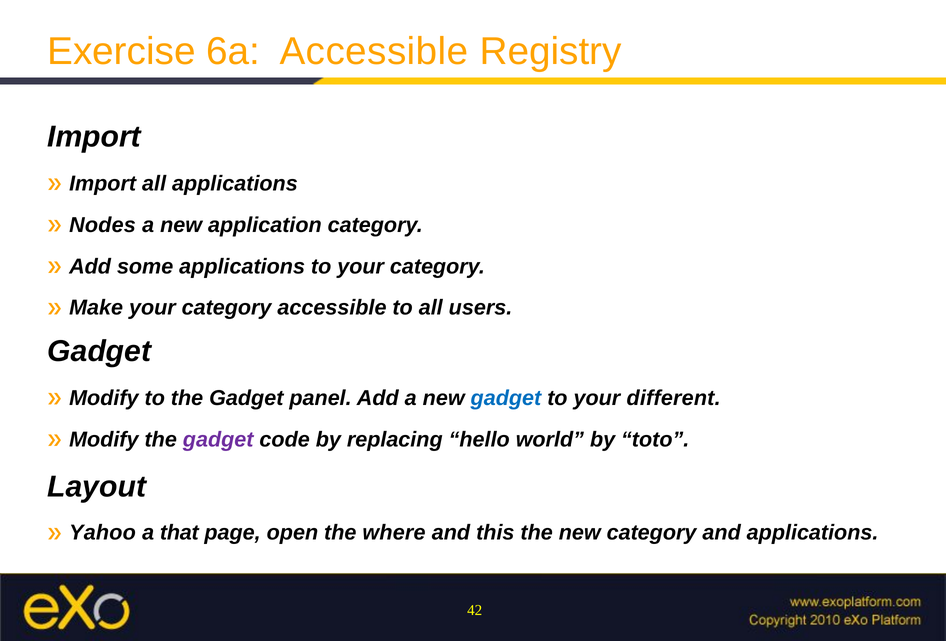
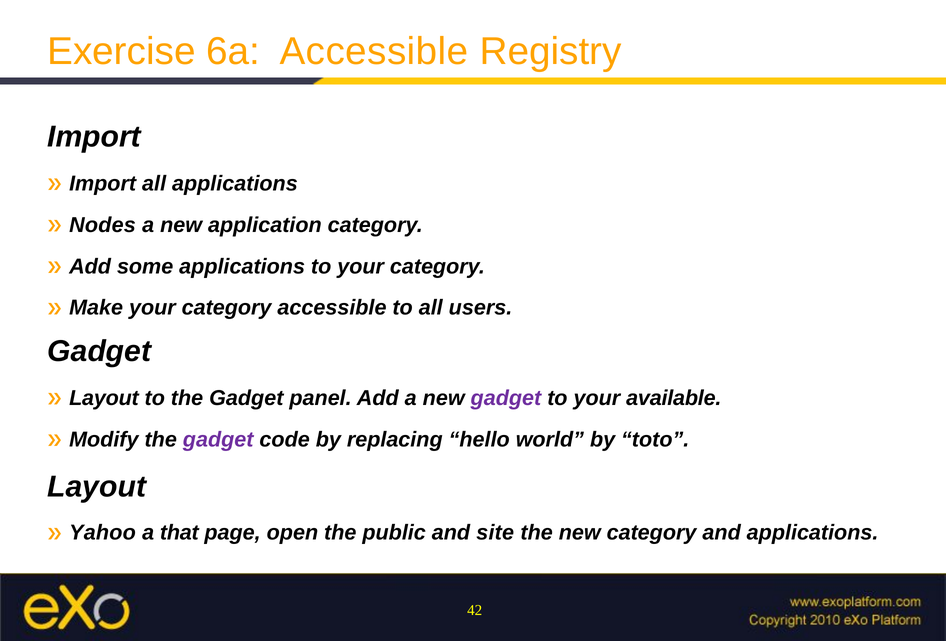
Modify at (104, 398): Modify -> Layout
gadget at (506, 398) colour: blue -> purple
different: different -> available
where: where -> public
this: this -> site
